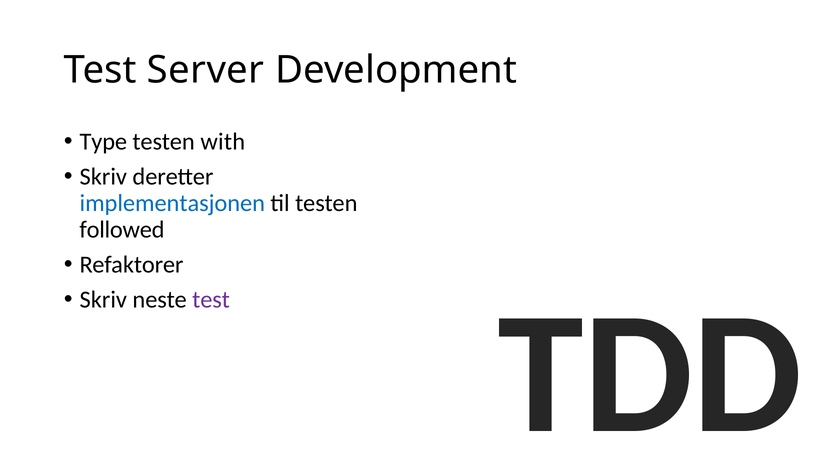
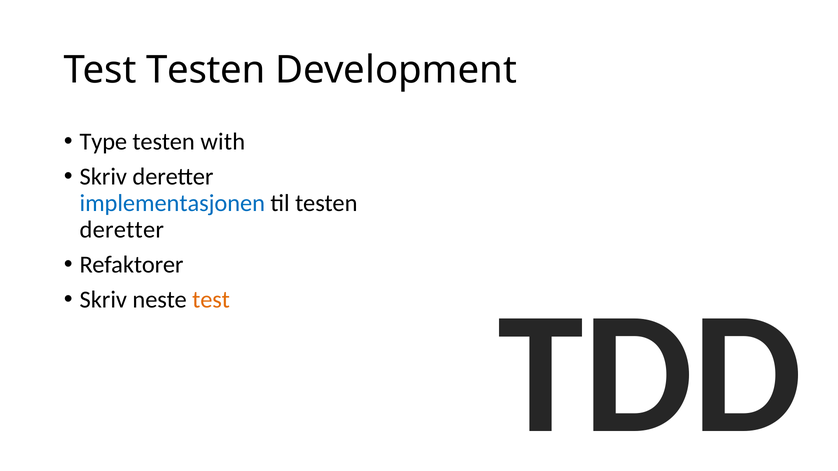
Test Server: Server -> Testen
followed at (122, 230): followed -> deretter
test at (211, 300) colour: purple -> orange
